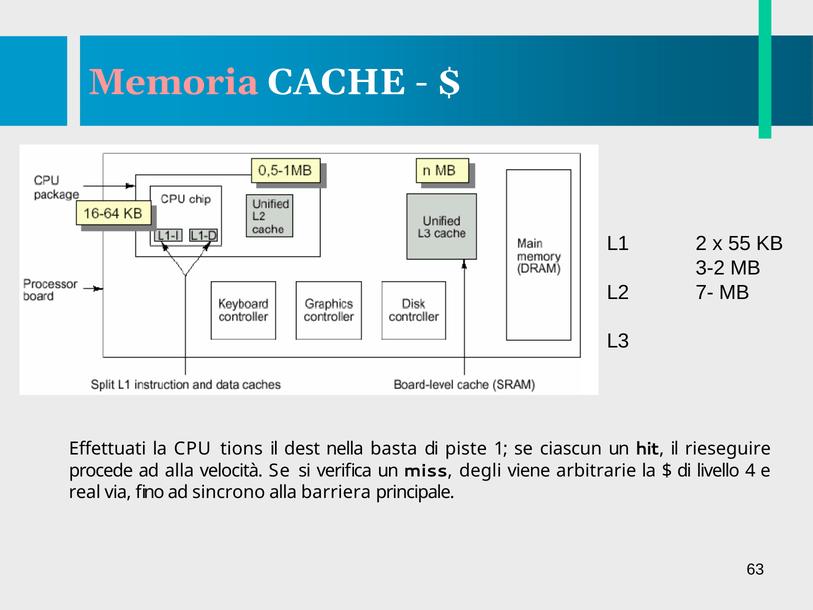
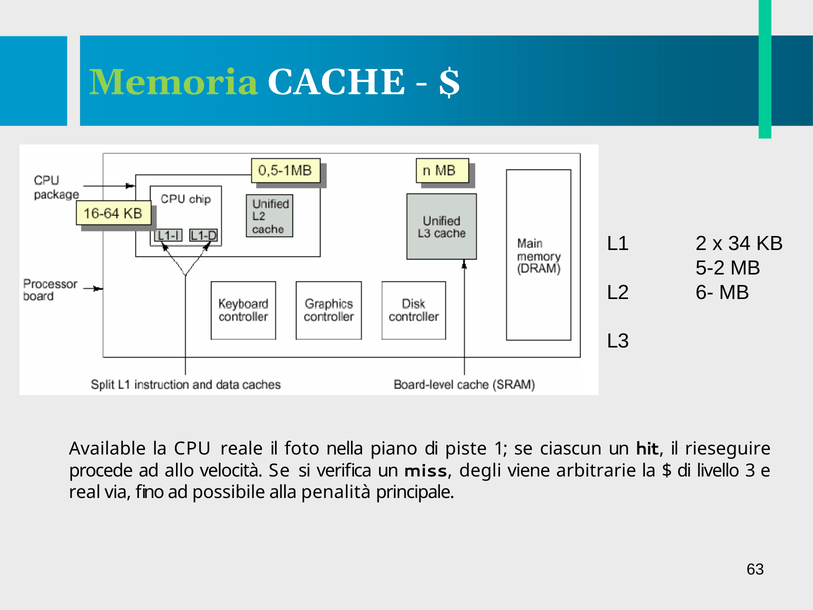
Memoria colour: pink -> light green
55: 55 -> 34
3-2: 3-2 -> 5-2
7-: 7- -> 6-
Effettuati: Effettuati -> Available
tions: tions -> reale
dest: dest -> foto
basta: basta -> piano
ad alla: alla -> allo
4: 4 -> 3
sincrono: sincrono -> possibile
barriera: barriera -> penalità
